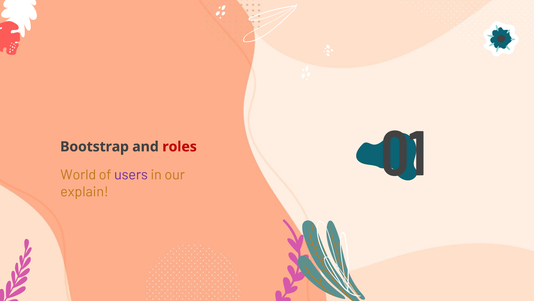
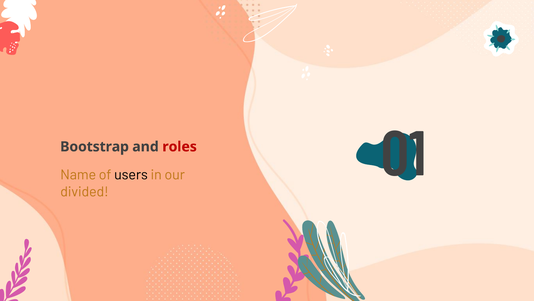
World: World -> Name
users colour: purple -> black
explain: explain -> divided
